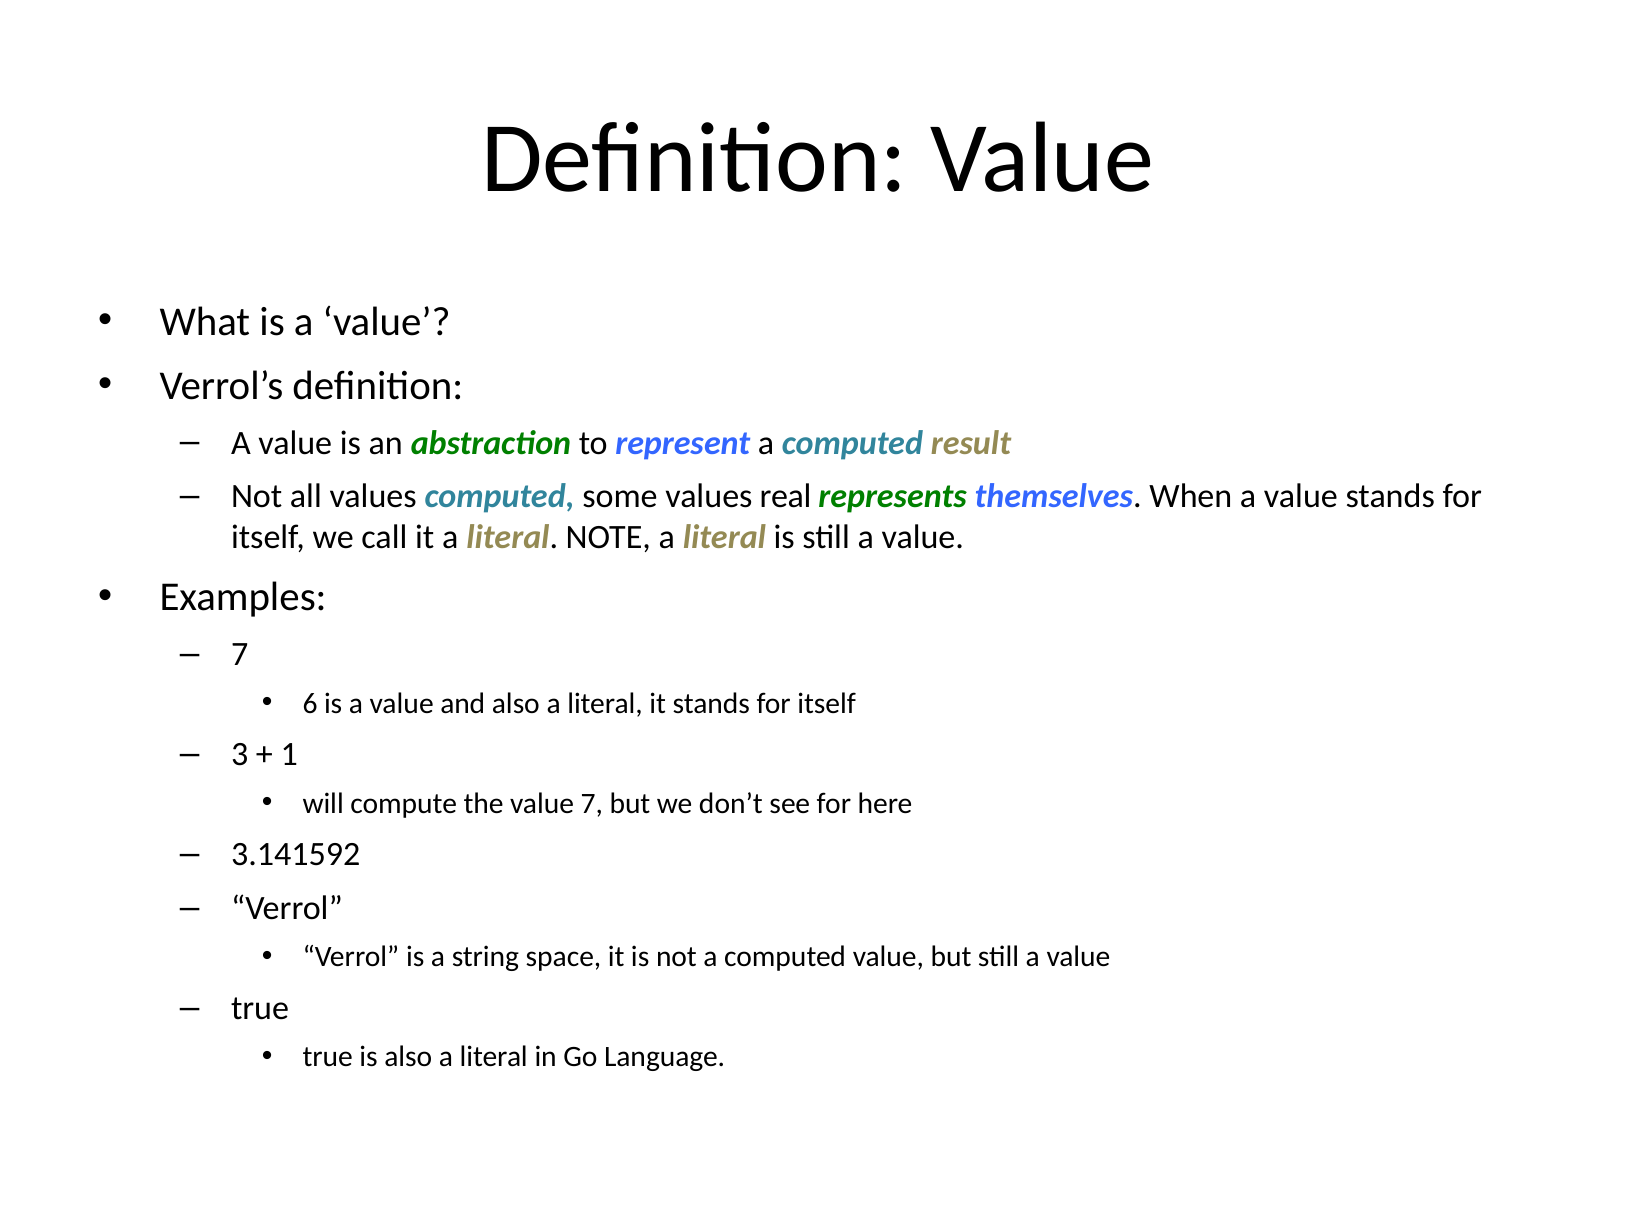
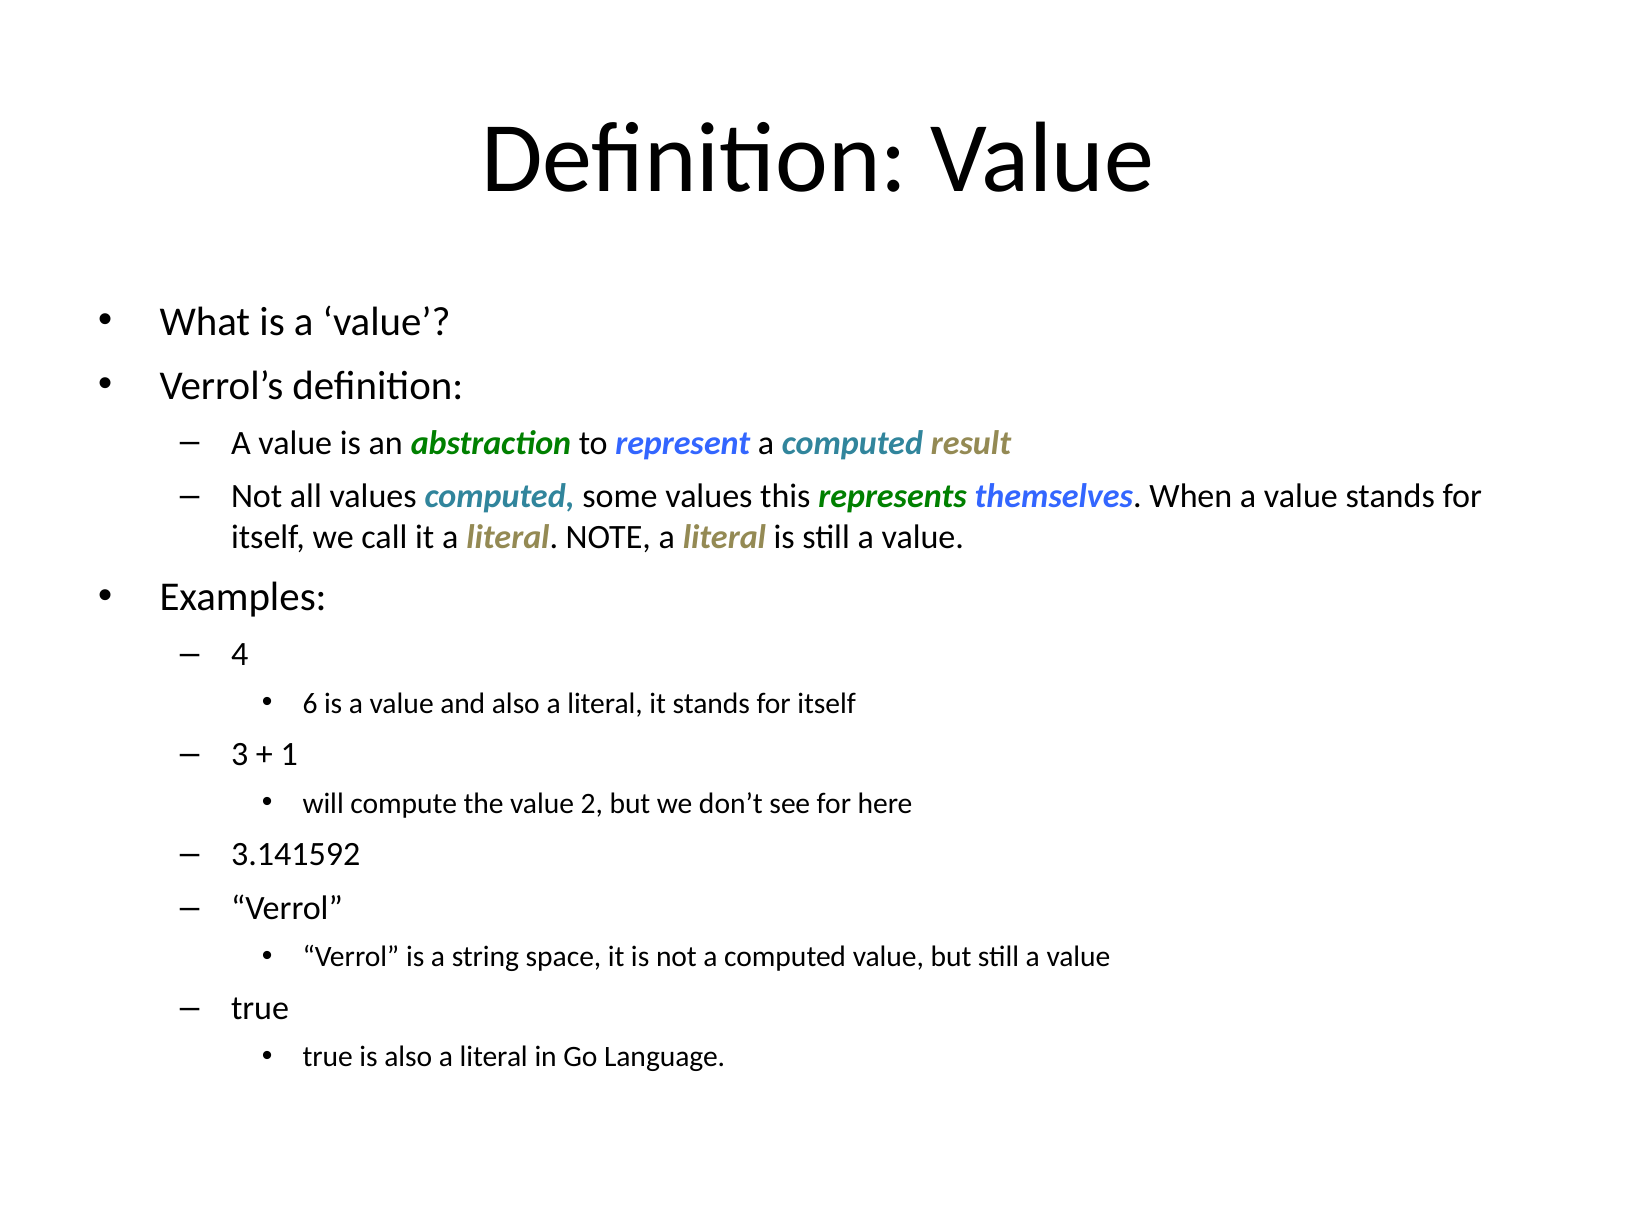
real: real -> this
7 at (240, 655): 7 -> 4
value 7: 7 -> 2
